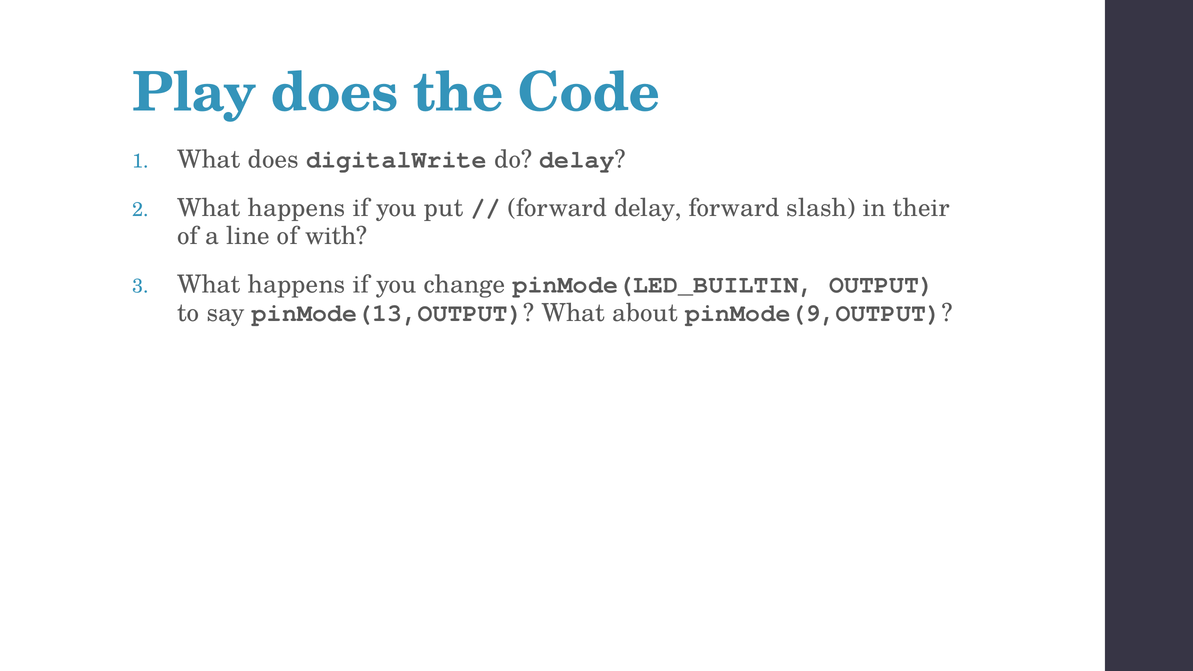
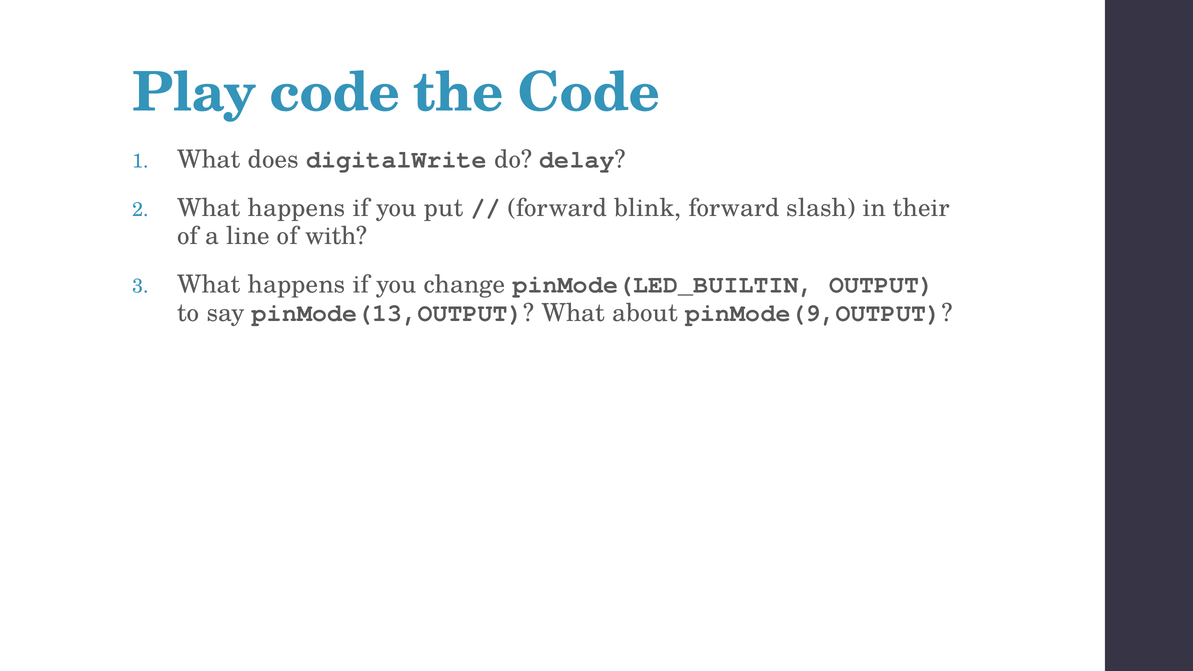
Play does: does -> code
forward delay: delay -> blink
